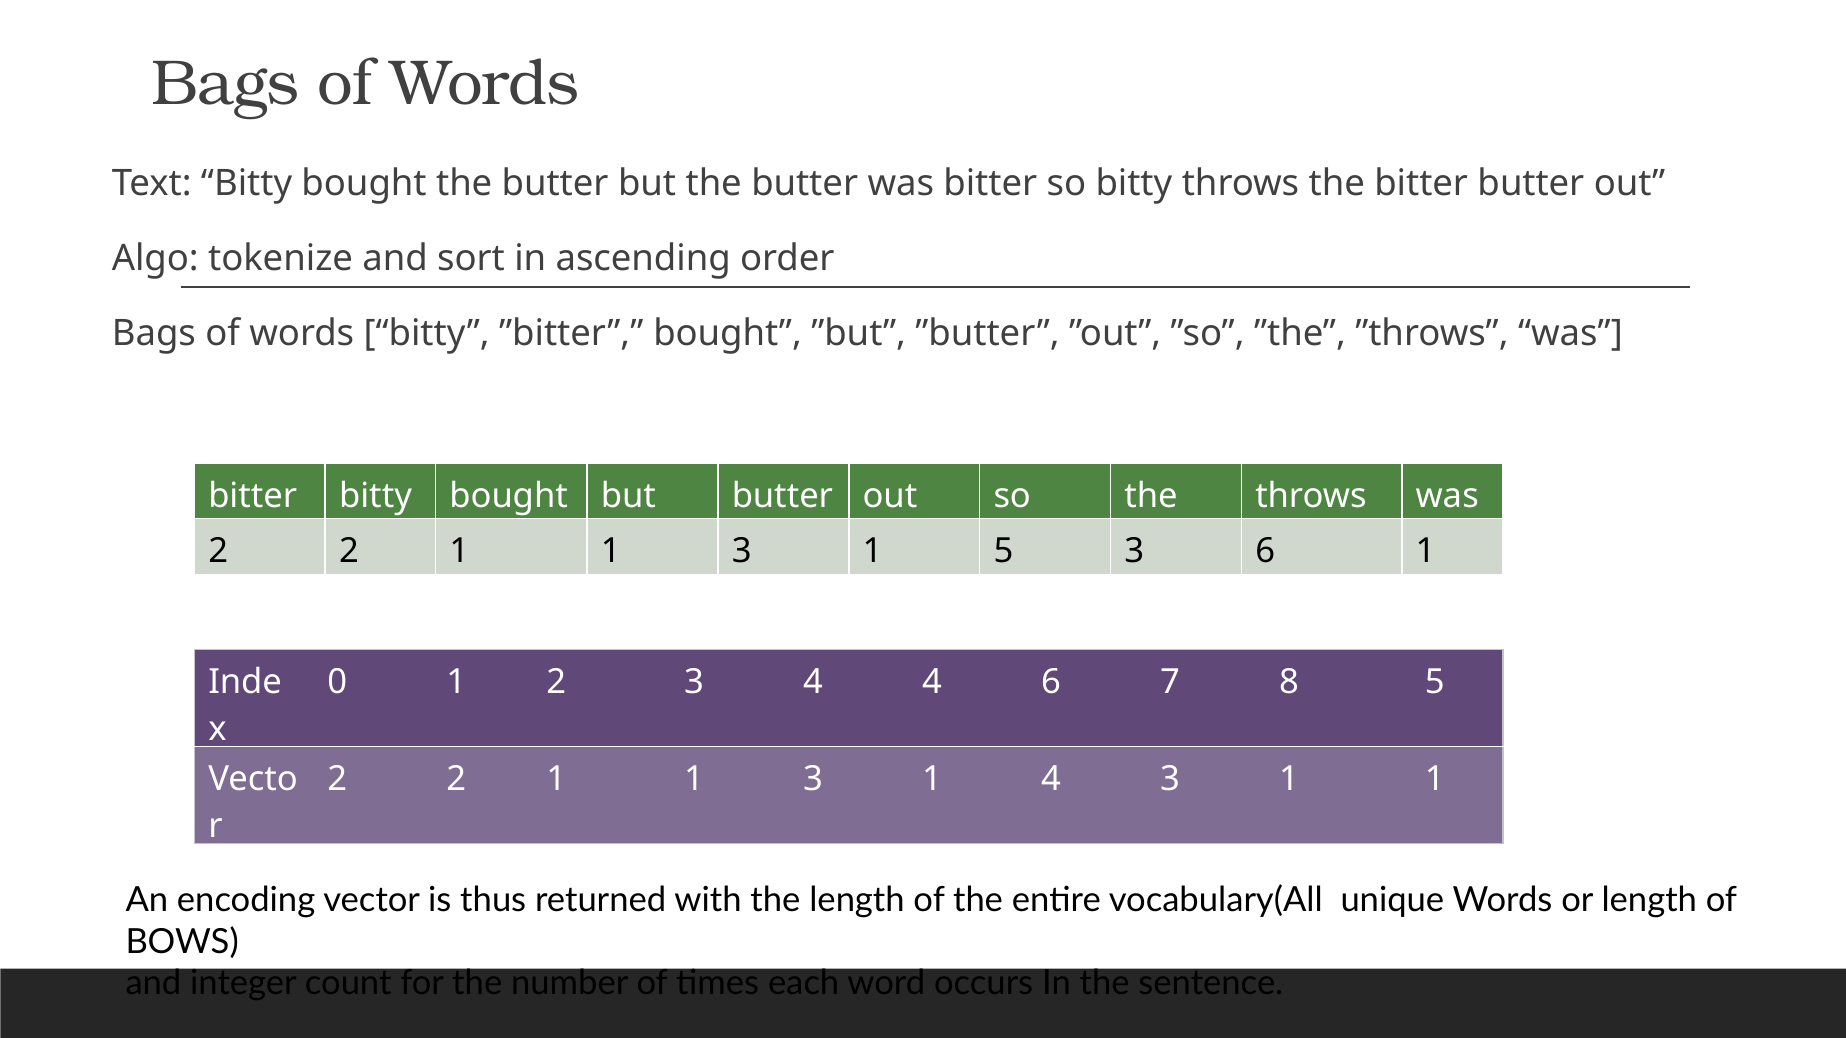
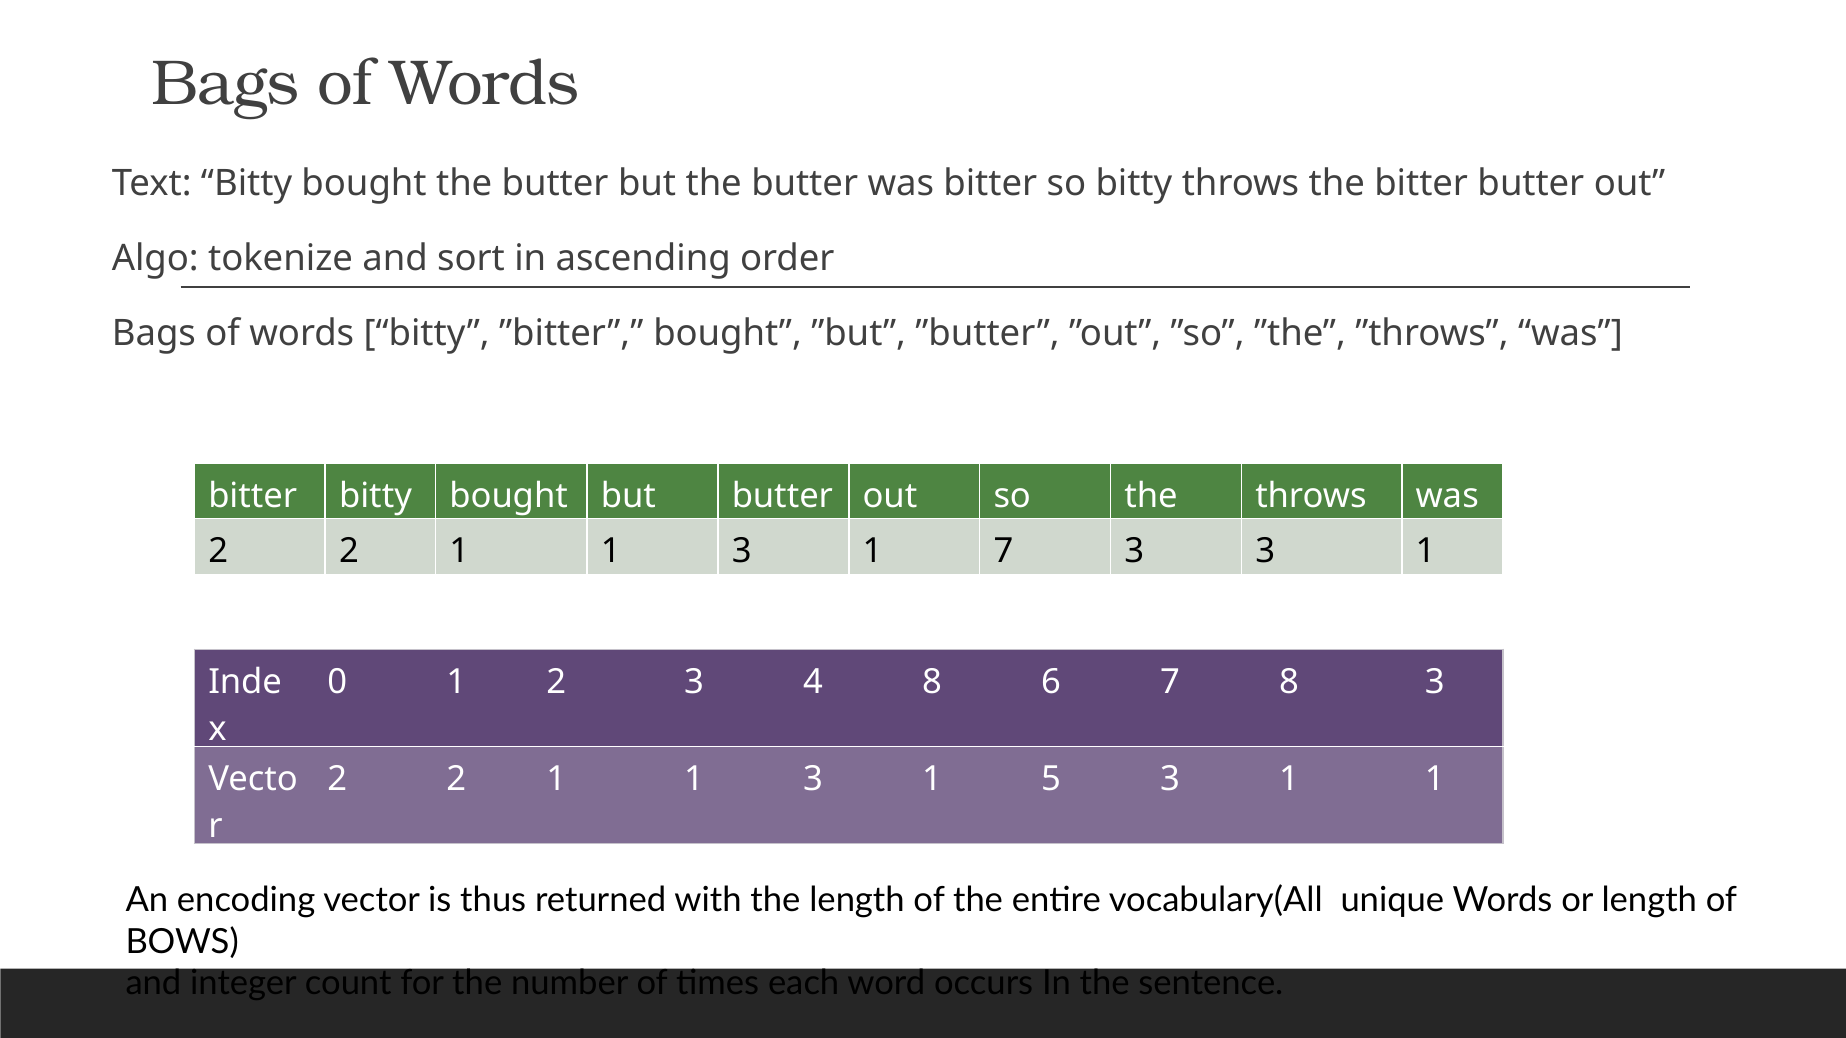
1 5: 5 -> 7
3 6: 6 -> 3
4 4: 4 -> 8
8 5: 5 -> 3
1 4: 4 -> 5
